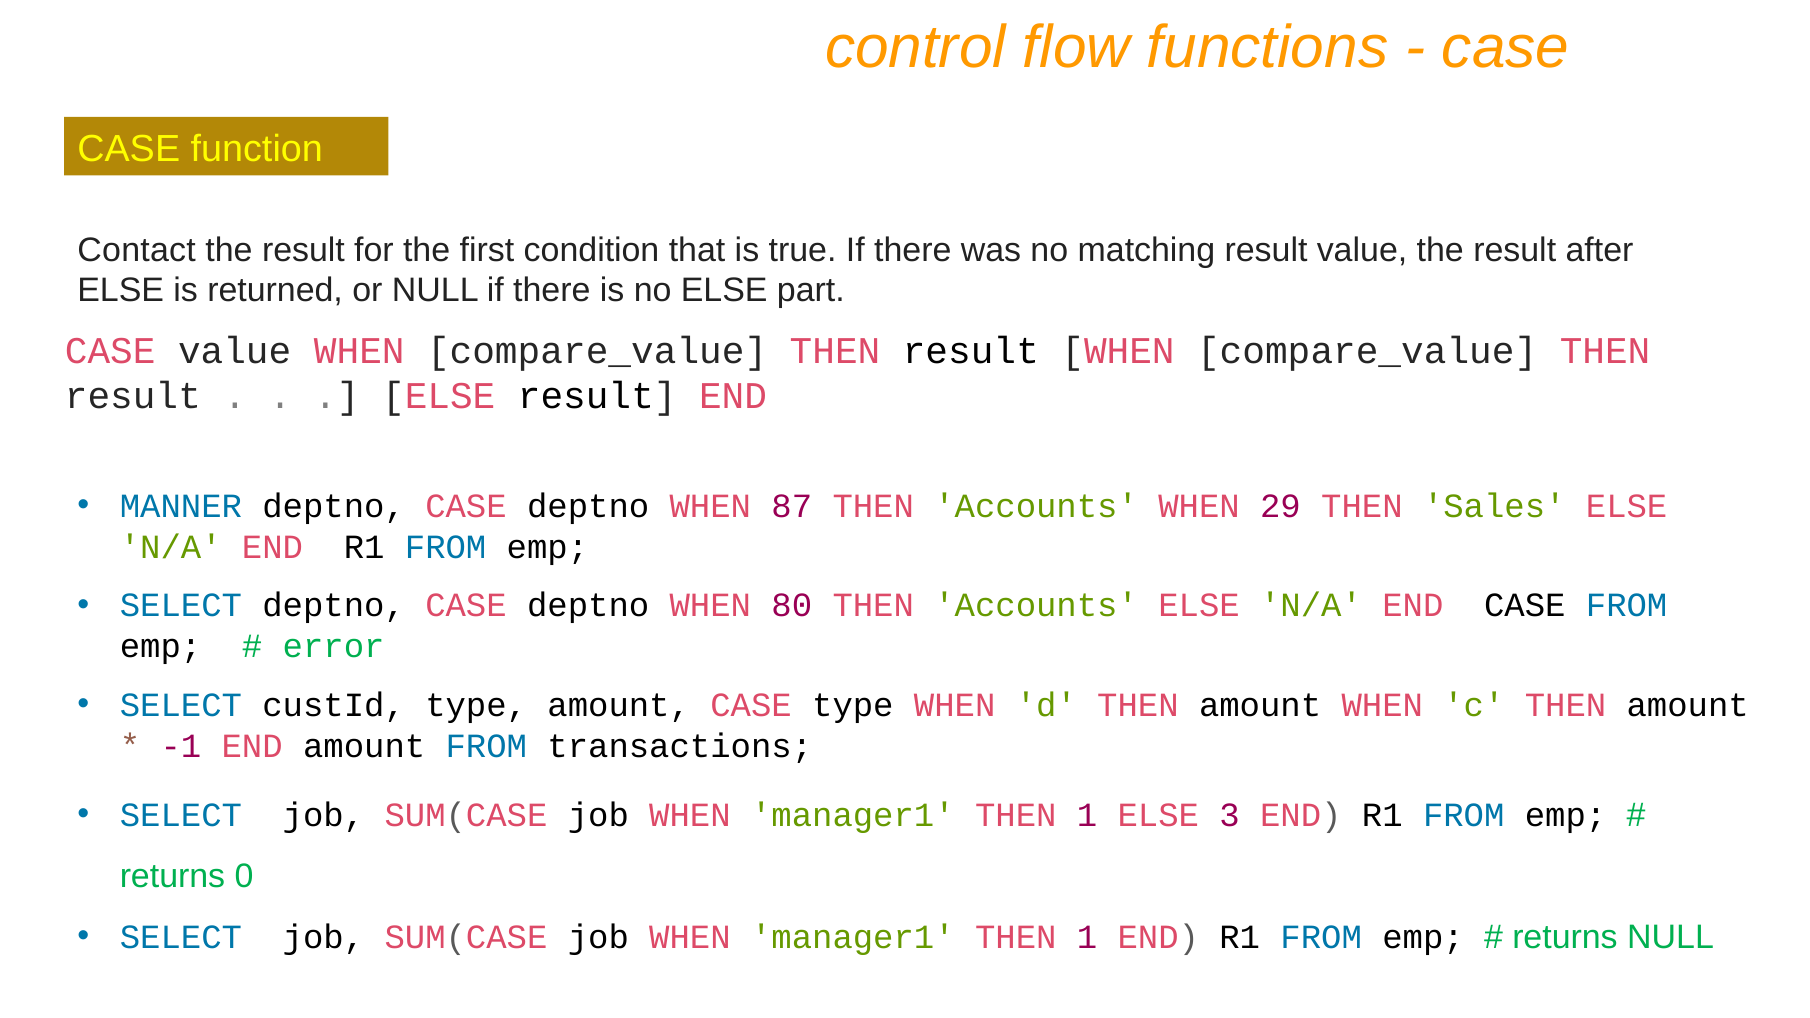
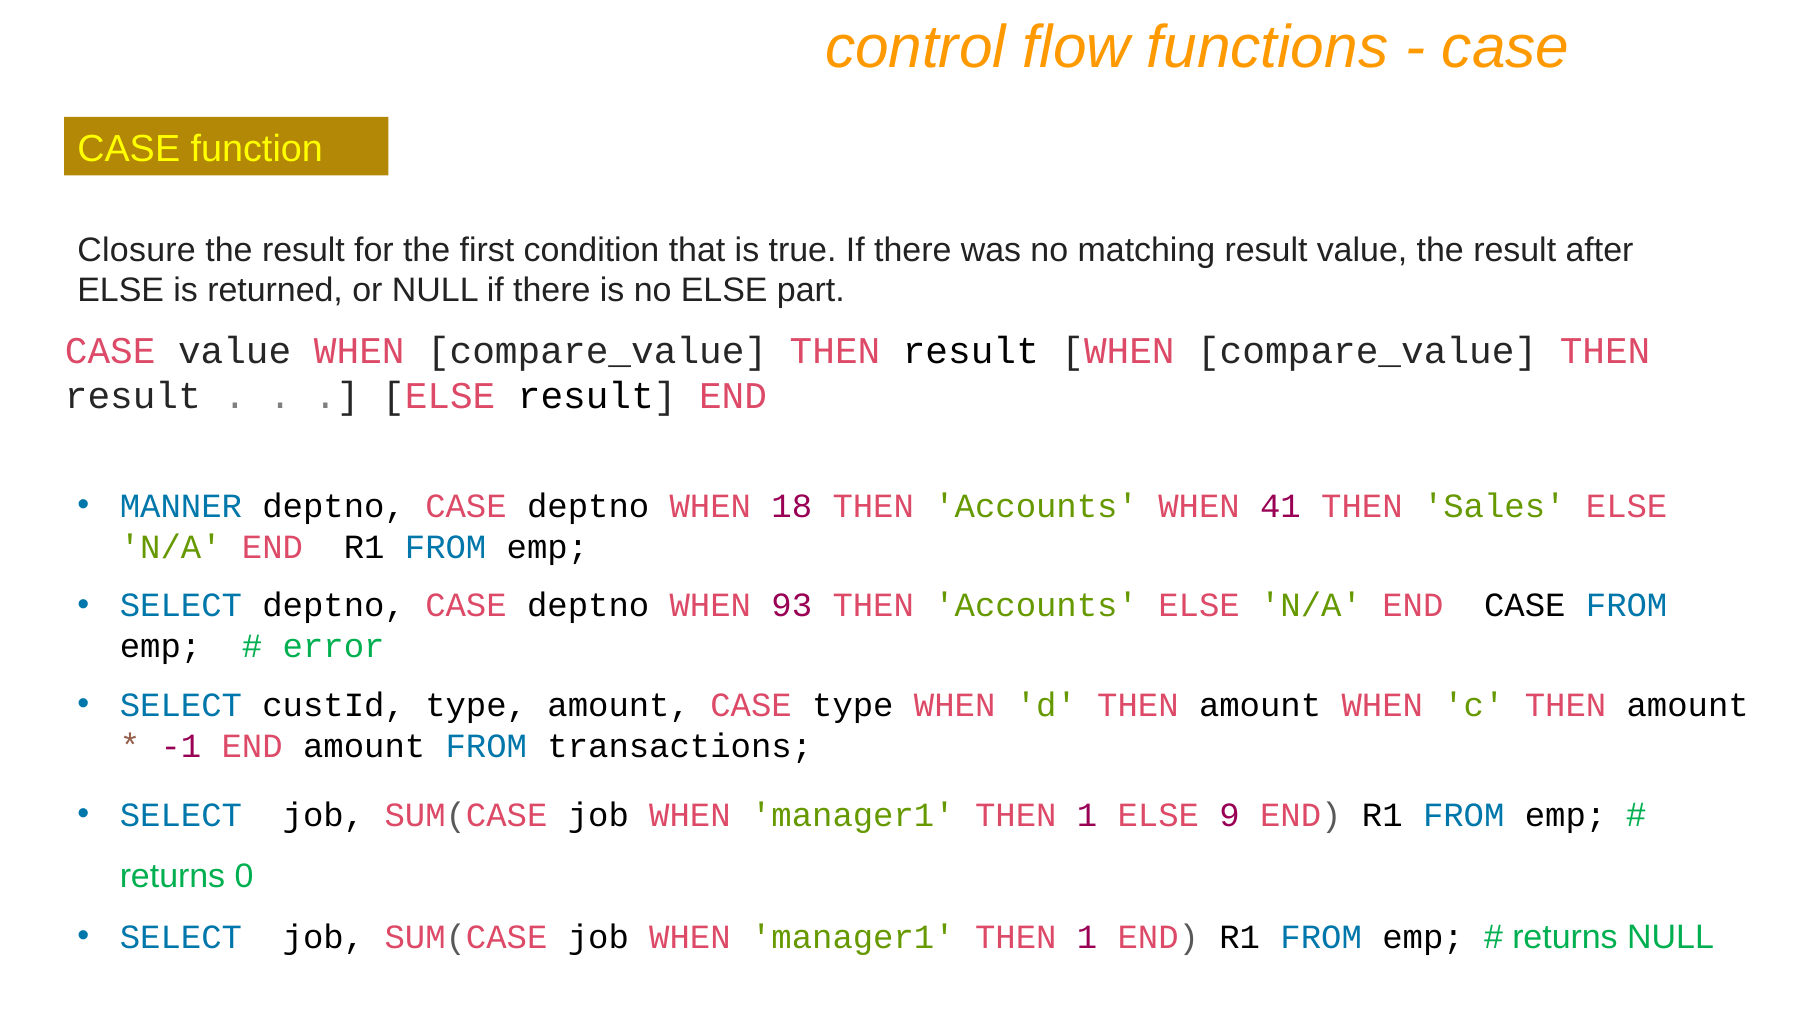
Contact: Contact -> Closure
87: 87 -> 18
29: 29 -> 41
80: 80 -> 93
3: 3 -> 9
